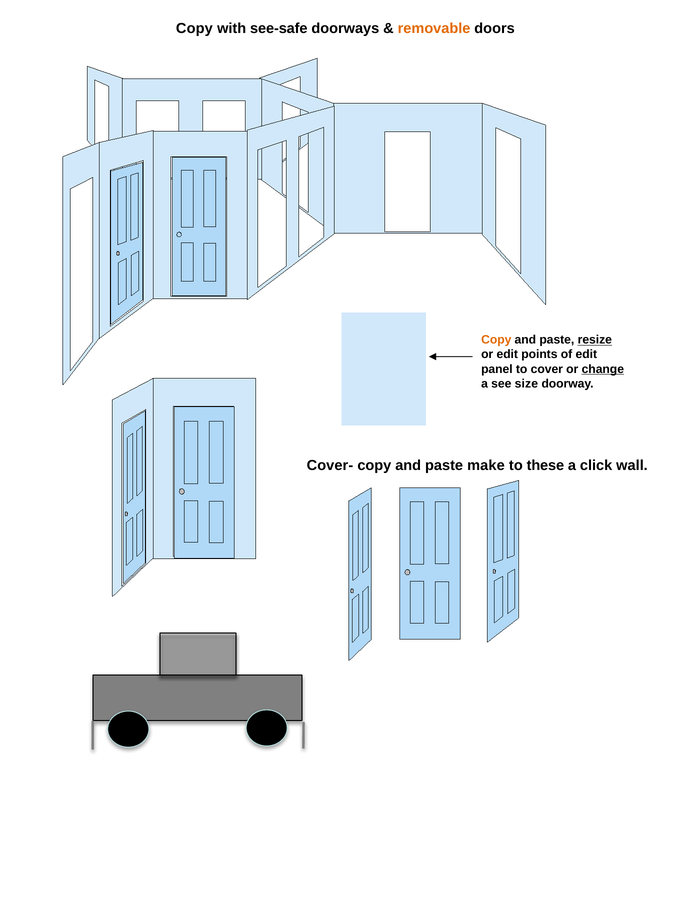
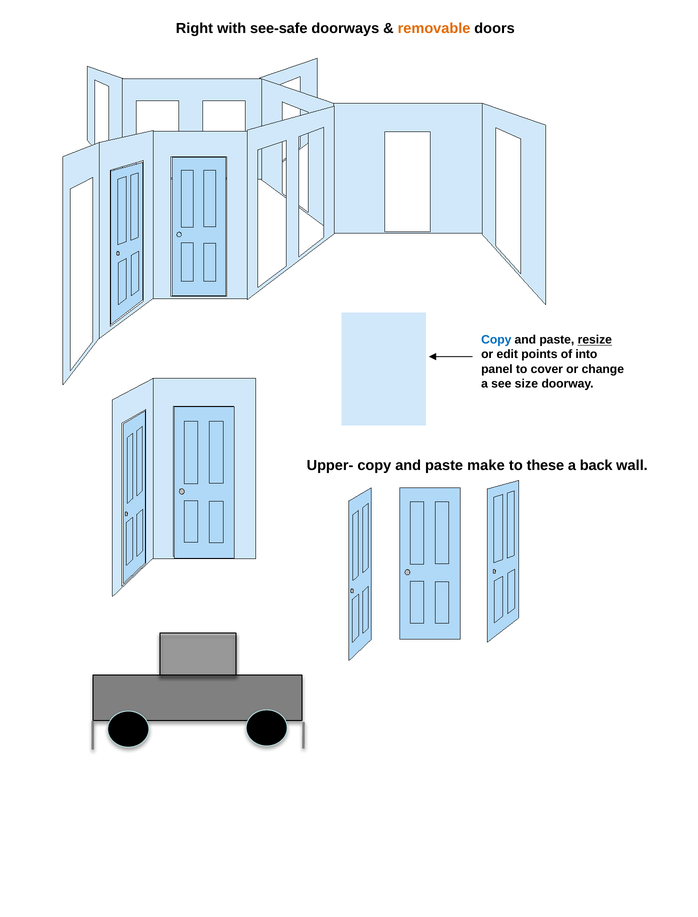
Copy at (194, 29): Copy -> Right
Copy at (496, 340) colour: orange -> blue
of edit: edit -> into
change underline: present -> none
Cover-: Cover- -> Upper-
click: click -> back
